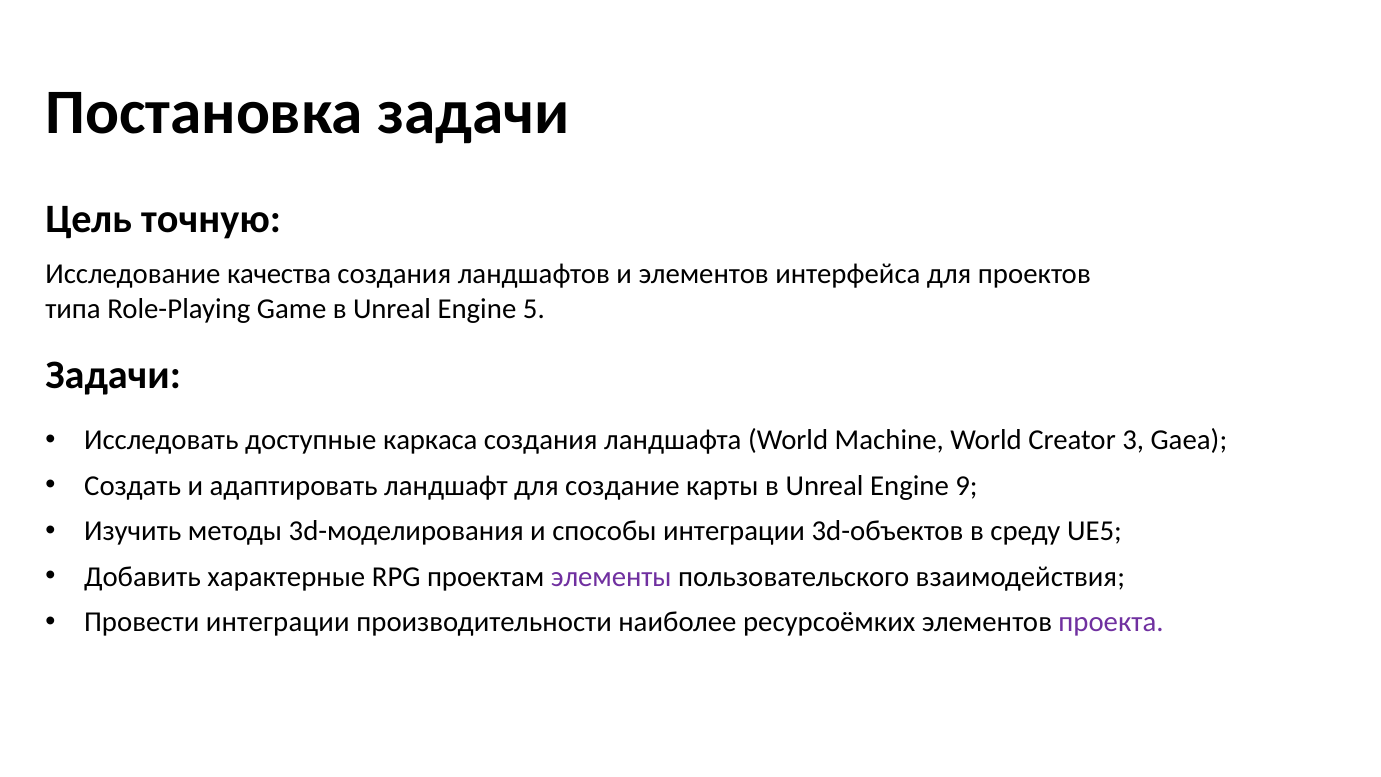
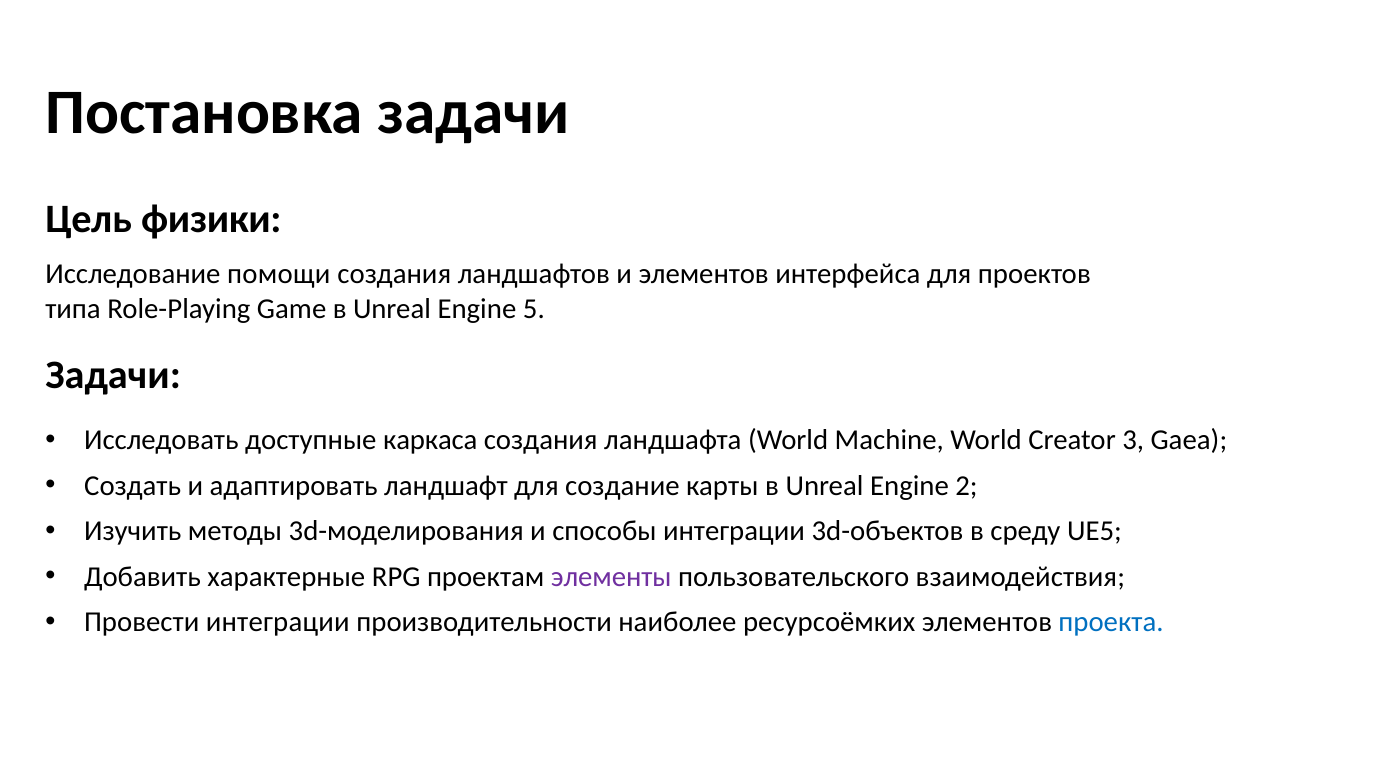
точную: точную -> физики
качества: качества -> помощи
9: 9 -> 2
проекта colour: purple -> blue
